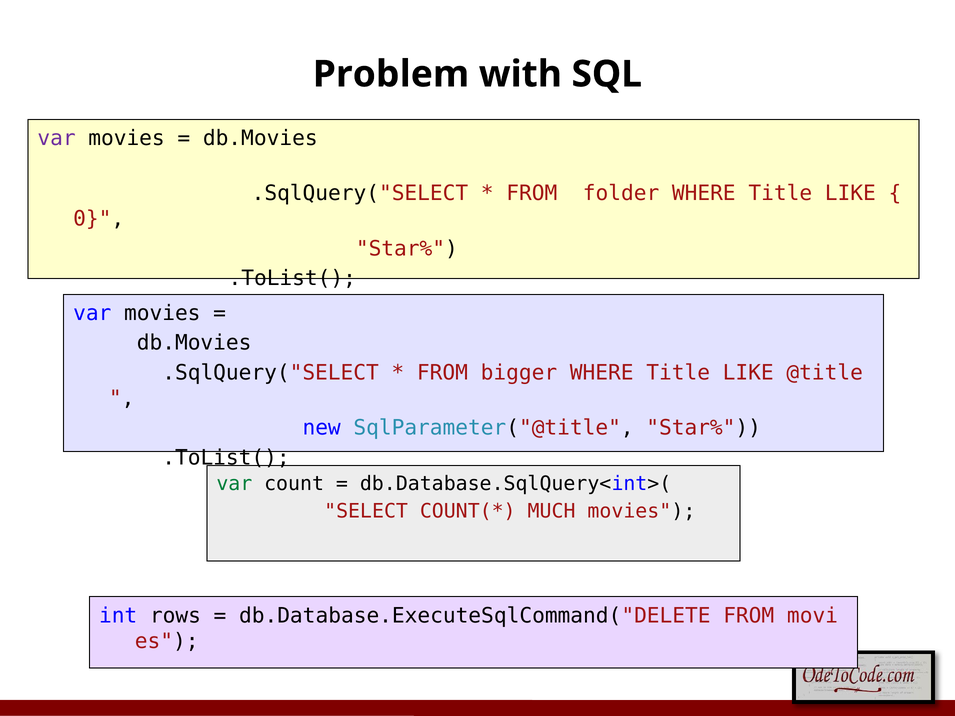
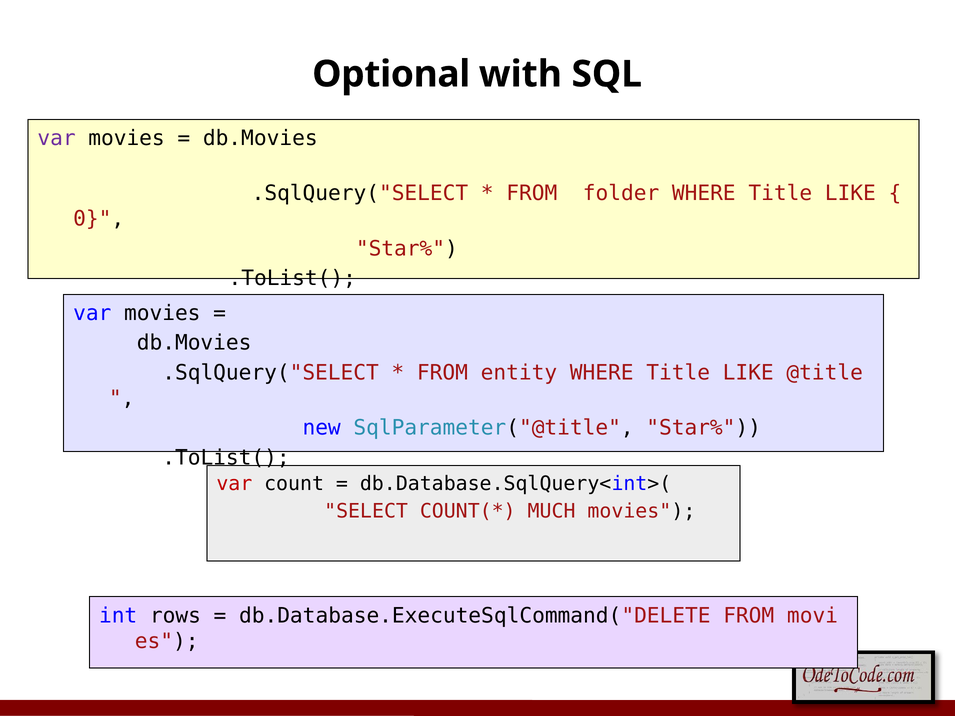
Problem: Problem -> Optional
bigger: bigger -> entity
var at (234, 484) colour: green -> red
